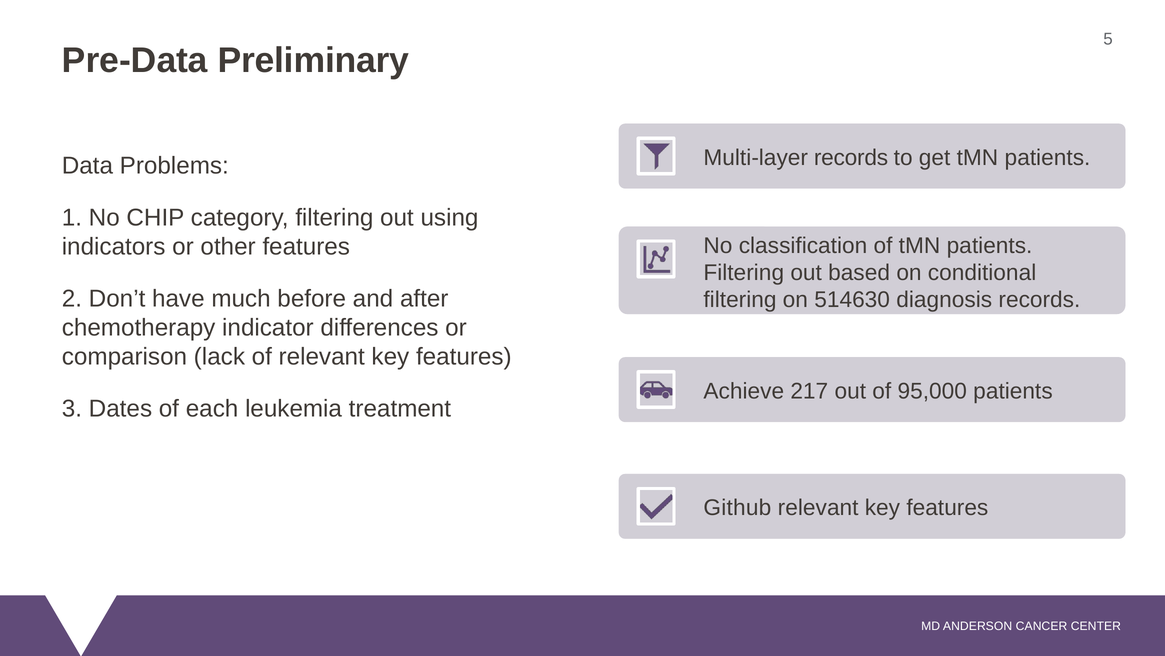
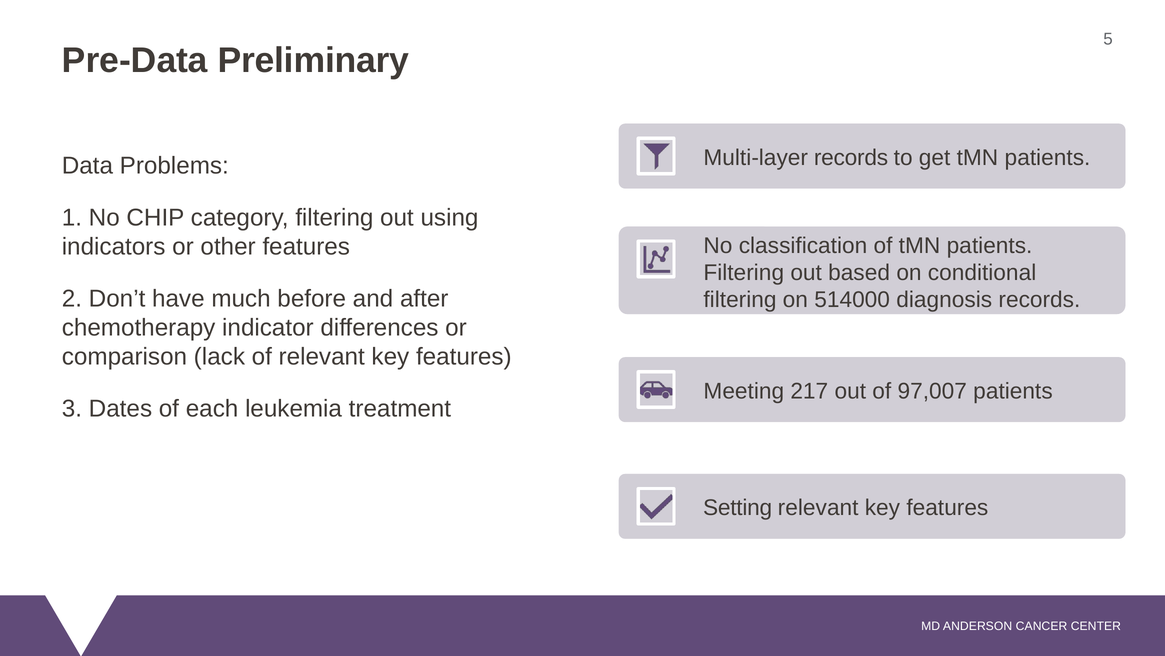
514630: 514630 -> 514000
Achieve: Achieve -> Meeting
95,000: 95,000 -> 97,007
Github: Github -> Setting
